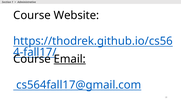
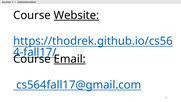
Website underline: none -> present
